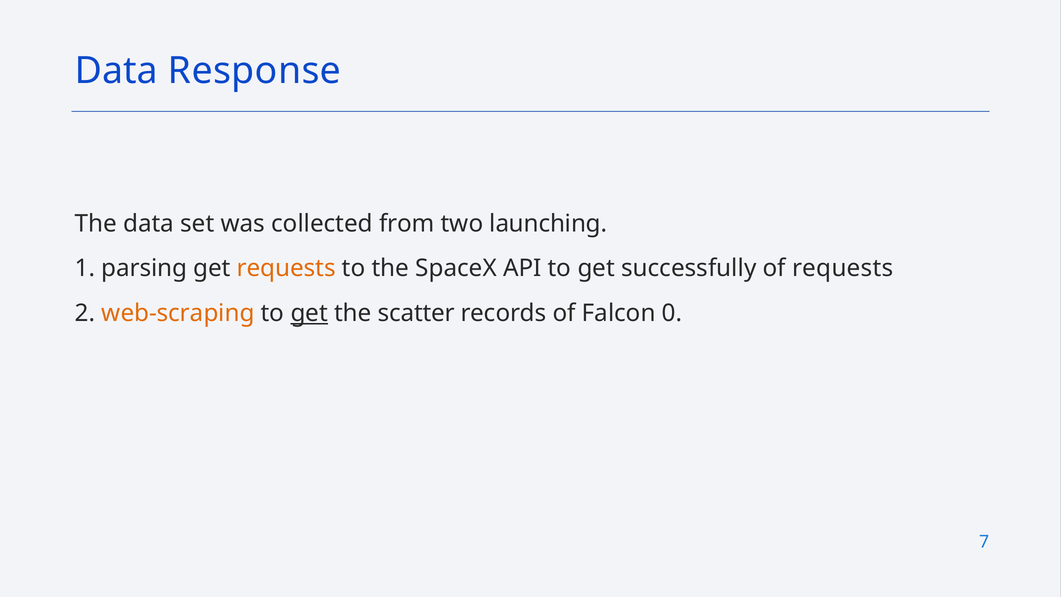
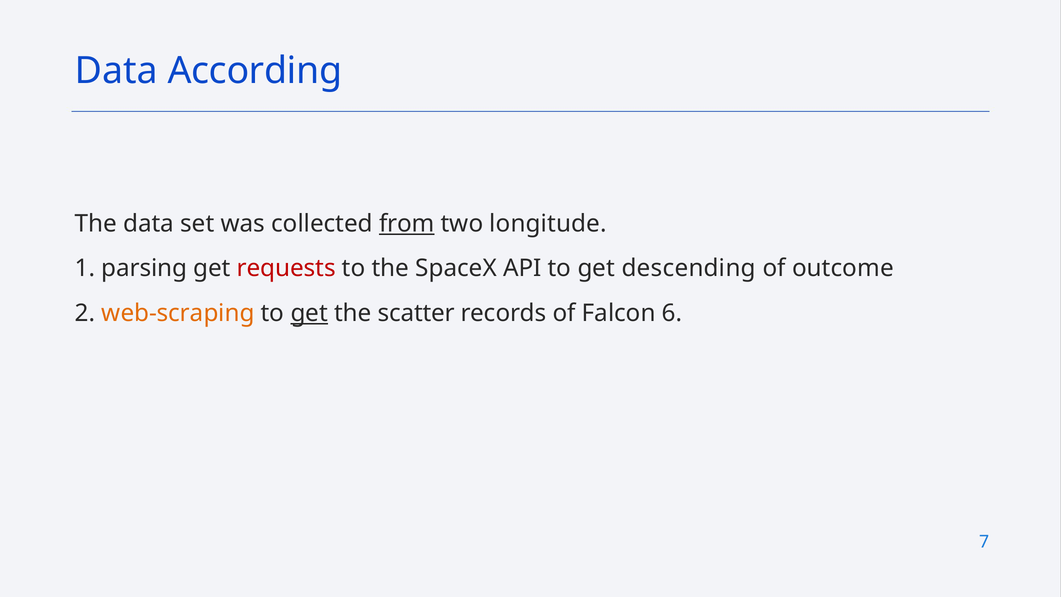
Response: Response -> According
from underline: none -> present
launching: launching -> longitude
requests at (286, 268) colour: orange -> red
successfully: successfully -> descending
of requests: requests -> outcome
0: 0 -> 6
